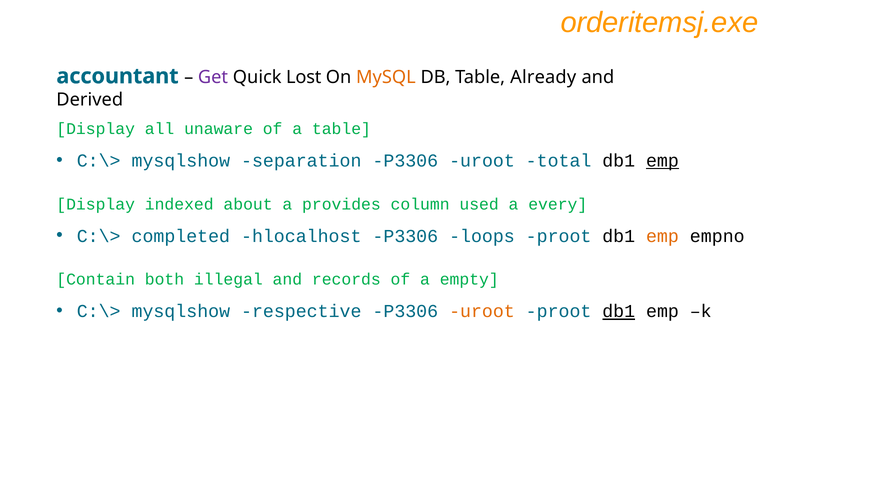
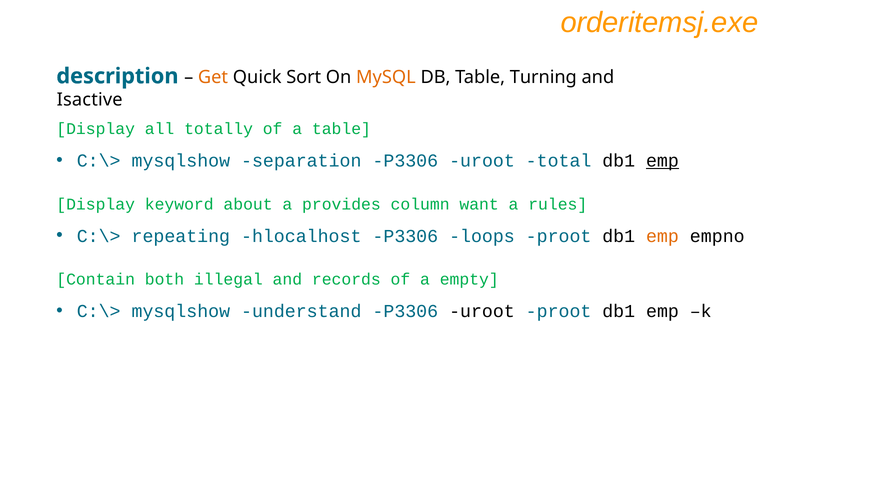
accountant: accountant -> description
Get colour: purple -> orange
Lost: Lost -> Sort
Already: Already -> Turning
Derived: Derived -> Isactive
unaware: unaware -> totally
indexed: indexed -> keyword
used: used -> want
every: every -> rules
completed: completed -> repeating
respective: respective -> understand
uroot at (482, 311) colour: orange -> black
db1 at (619, 311) underline: present -> none
